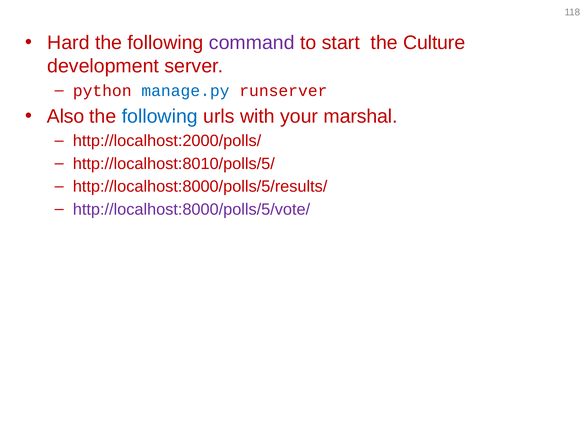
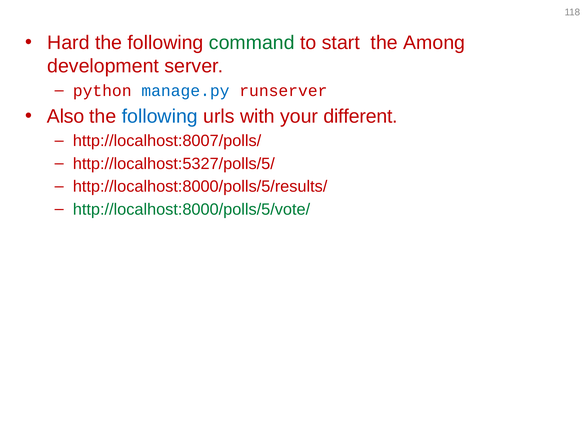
command colour: purple -> green
Culture: Culture -> Among
marshal: marshal -> different
http://localhost:2000/polls/: http://localhost:2000/polls/ -> http://localhost:8007/polls/
http://localhost:8010/polls/5/: http://localhost:8010/polls/5/ -> http://localhost:5327/polls/5/
http://localhost:8000/polls/5/vote/ colour: purple -> green
